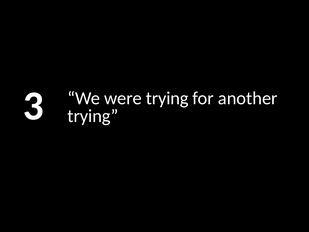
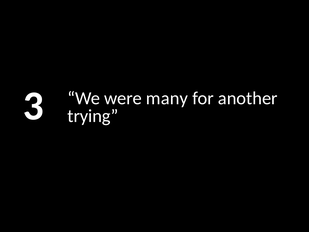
were trying: trying -> many
